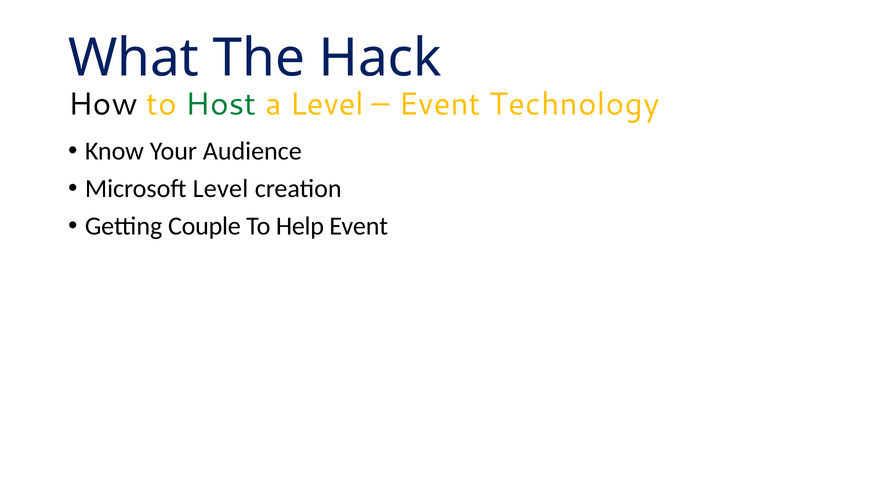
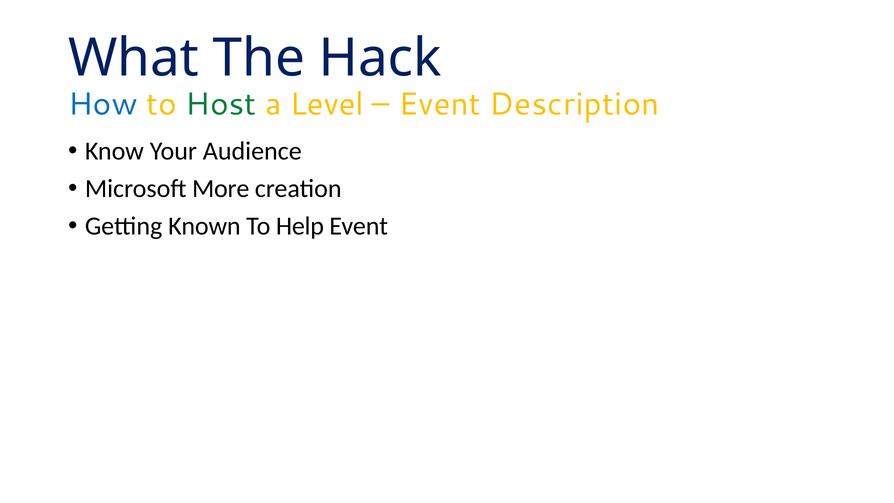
How colour: black -> blue
Technology: Technology -> Description
Microsoft Level: Level -> More
Couple: Couple -> Known
